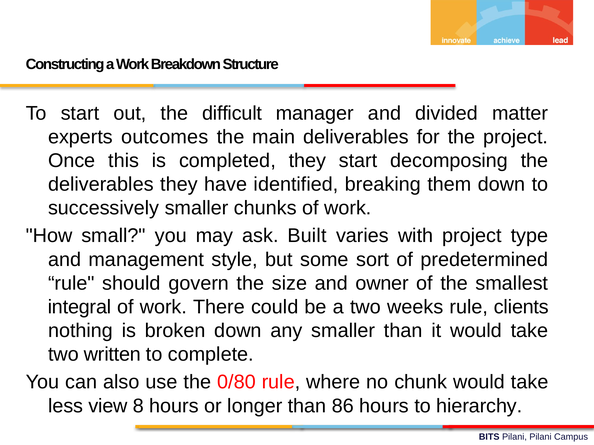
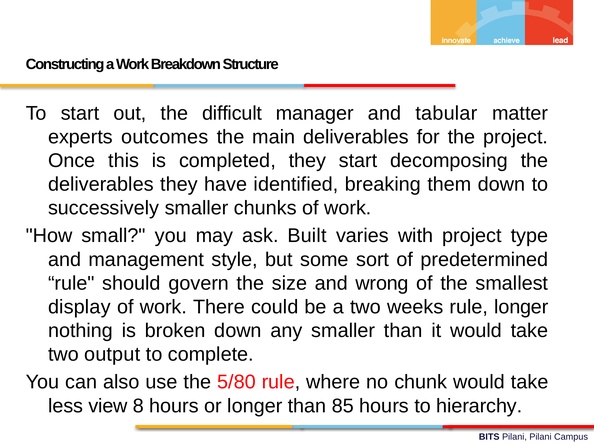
divided: divided -> tabular
owner: owner -> wrong
integral: integral -> display
rule clients: clients -> longer
written: written -> output
0/80: 0/80 -> 5/80
86: 86 -> 85
